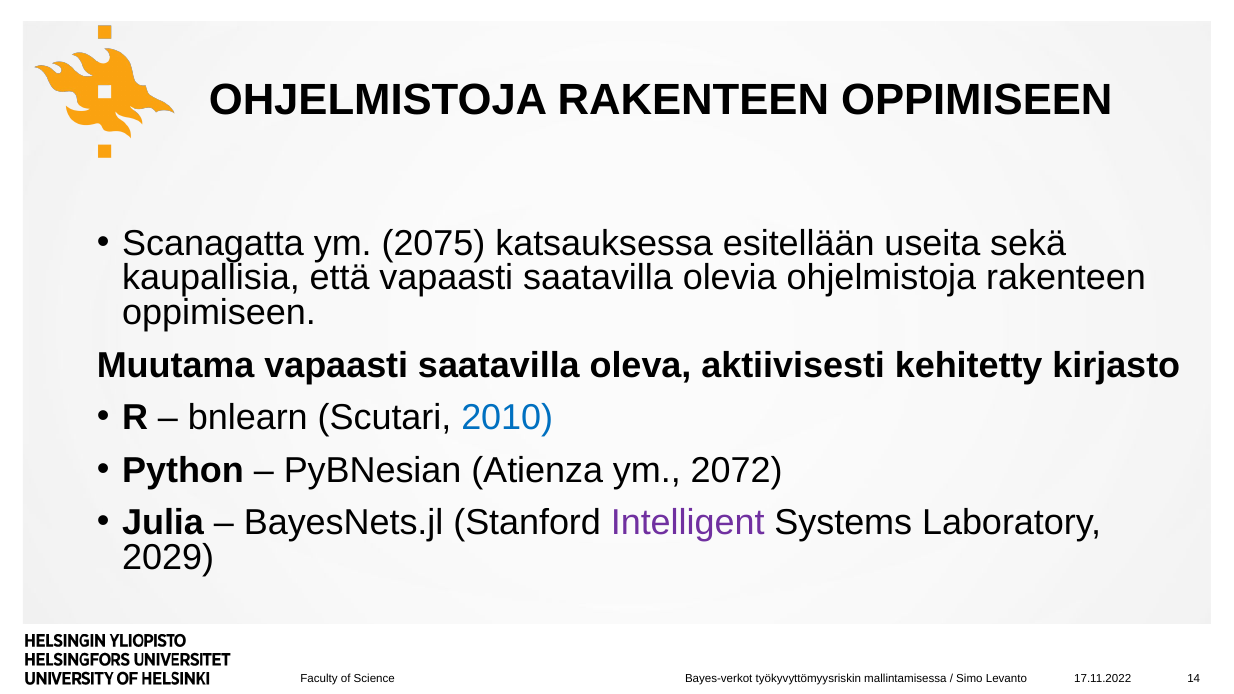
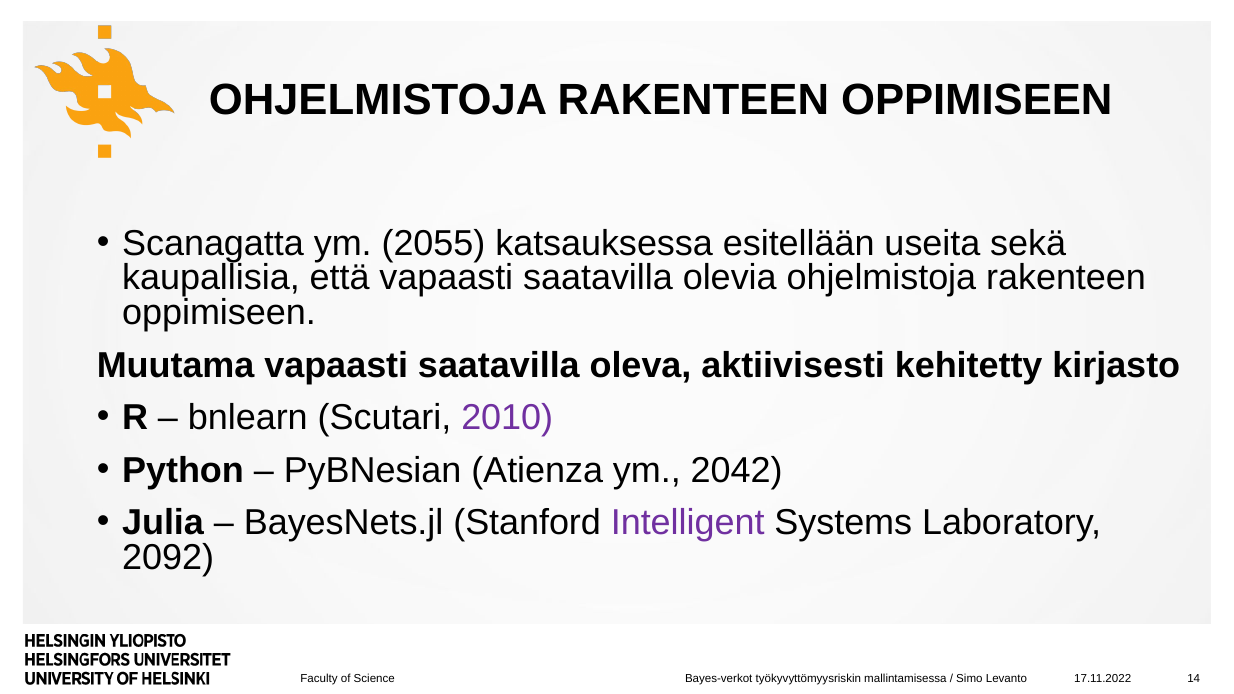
2075: 2075 -> 2055
2010 colour: blue -> purple
2072: 2072 -> 2042
2029: 2029 -> 2092
